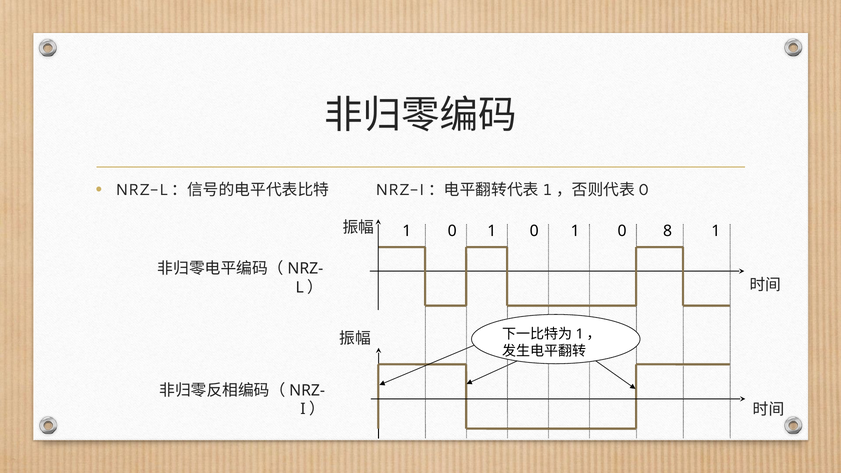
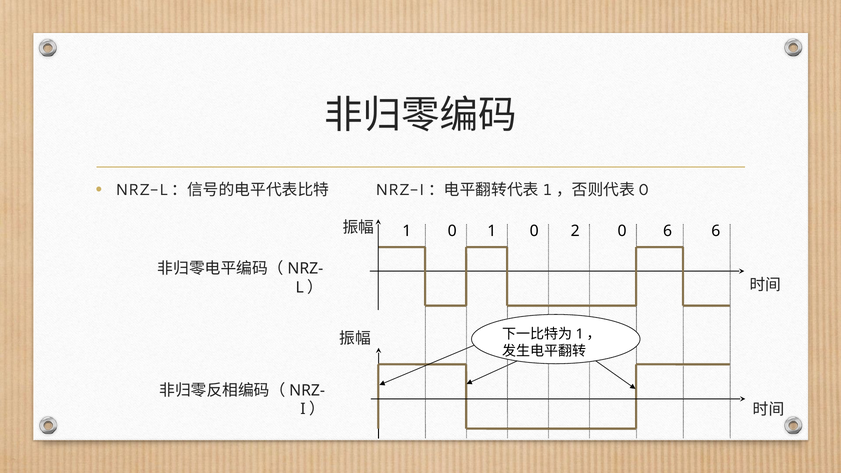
1 at (575, 231): 1 -> 2
1 8: 8 -> 6
1 at (716, 231): 1 -> 6
